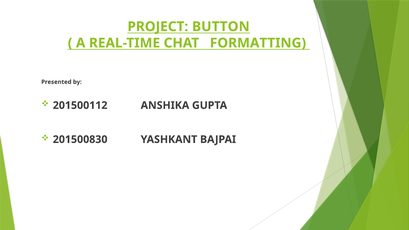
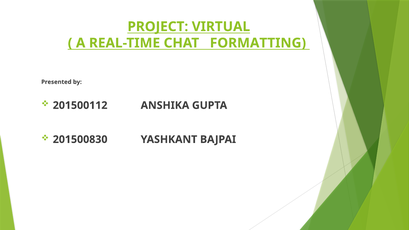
BUTTON: BUTTON -> VIRTUAL
